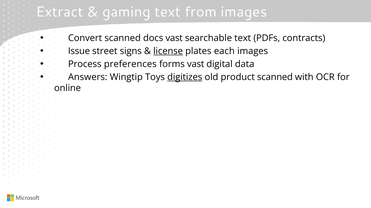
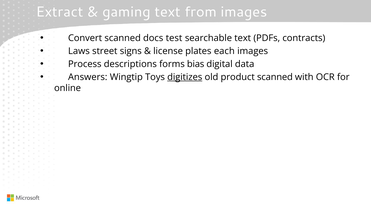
docs vast: vast -> test
Issue: Issue -> Laws
license underline: present -> none
preferences: preferences -> descriptions
forms vast: vast -> bias
